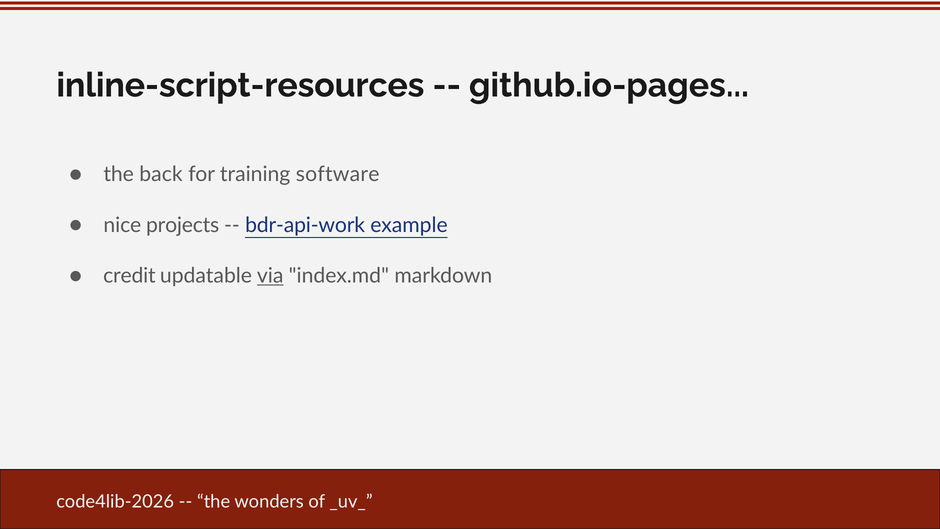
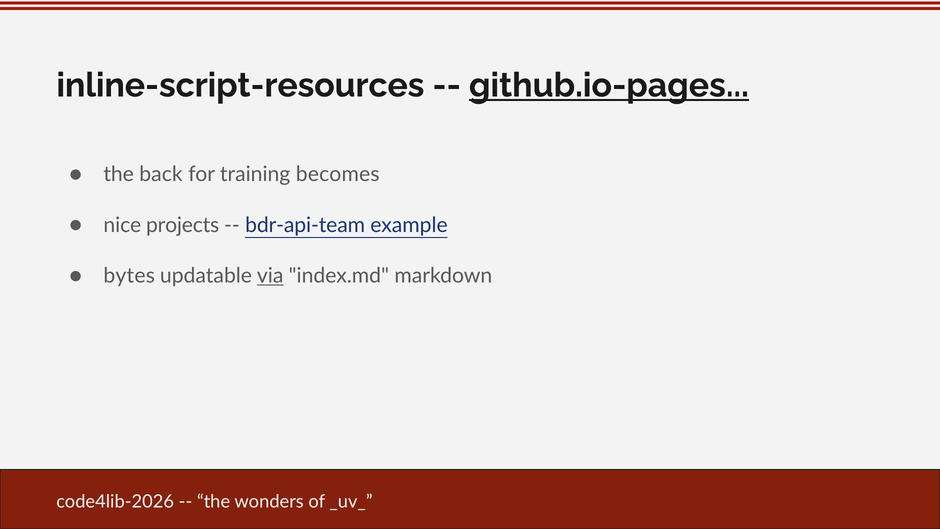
github.io-pages underline: none -> present
software: software -> becomes
bdr-api-work: bdr-api-work -> bdr-api-team
credit: credit -> bytes
